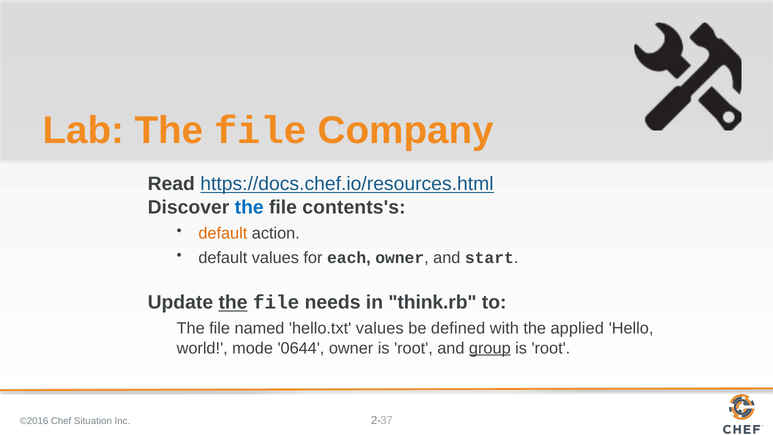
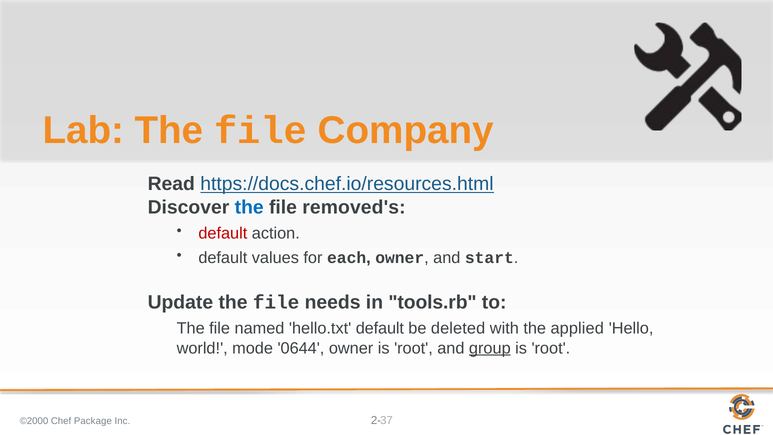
contents's: contents's -> removed's
default at (223, 233) colour: orange -> red
the at (233, 302) underline: present -> none
think.rb: think.rb -> tools.rb
hello.txt values: values -> default
defined: defined -> deleted
©2016: ©2016 -> ©2000
Situation: Situation -> Package
